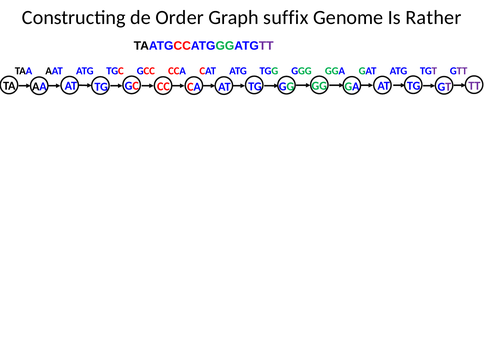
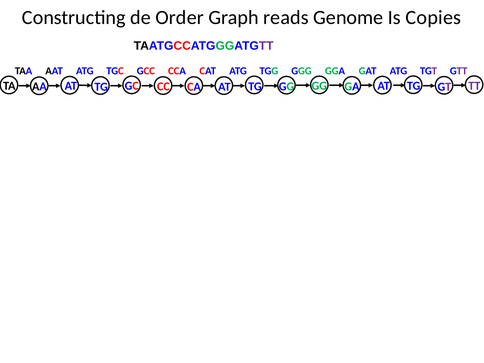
suffix: suffix -> reads
Rather: Rather -> Copies
